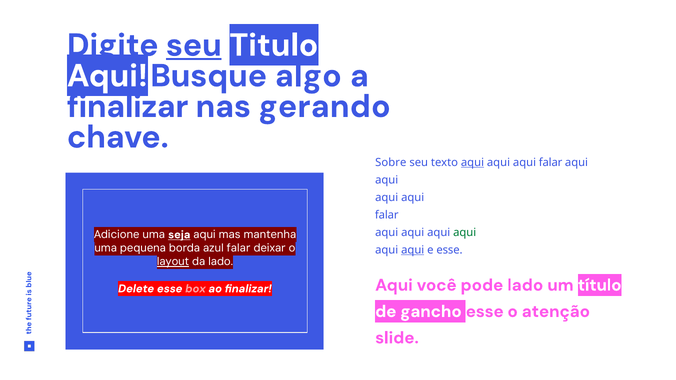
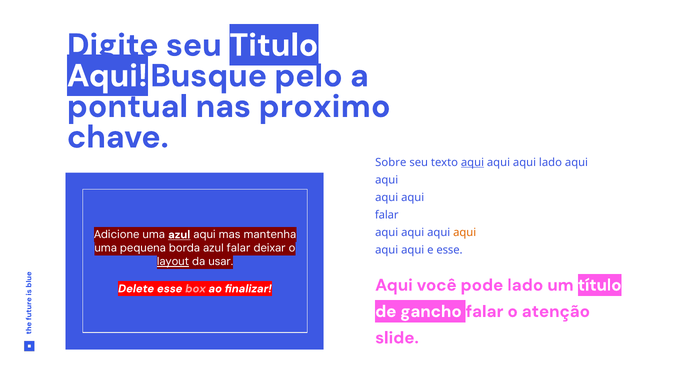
seu at (194, 45) underline: present -> none
algo: algo -> pelo
finalizar at (128, 106): finalizar -> pontual
gerando: gerando -> proximo
falar at (551, 162): falar -> lado
aqui at (465, 233) colour: green -> orange
seja at (179, 235): seja -> azul
aqui at (413, 250) underline: present -> none
da lado: lado -> usar
gancho esse: esse -> falar
